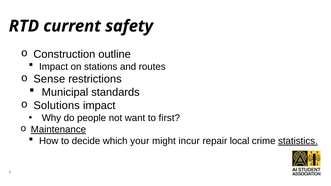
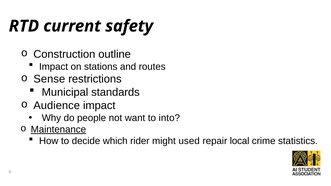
Solutions: Solutions -> Audience
first: first -> into
your: your -> rider
incur: incur -> used
statistics underline: present -> none
